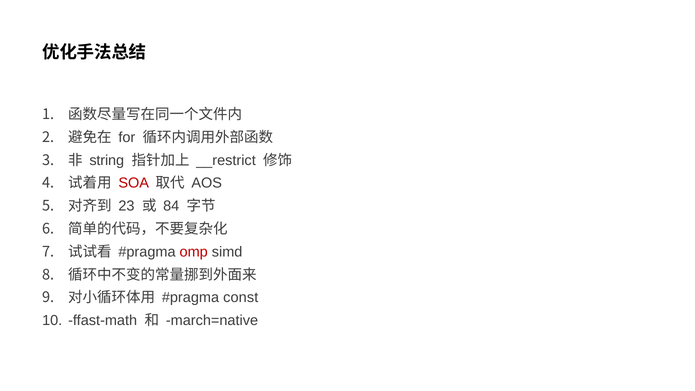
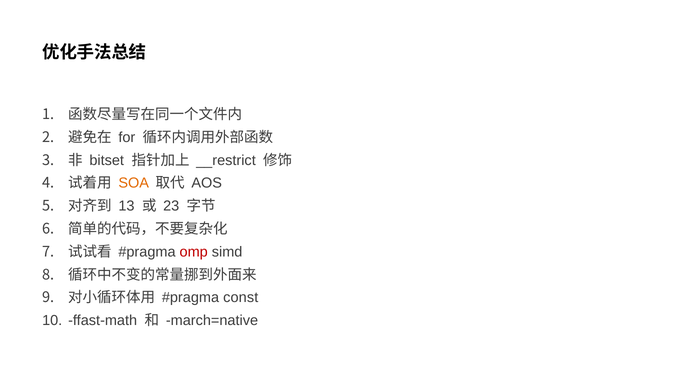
string: string -> bitset
SOA colour: red -> orange
23: 23 -> 13
84: 84 -> 23
